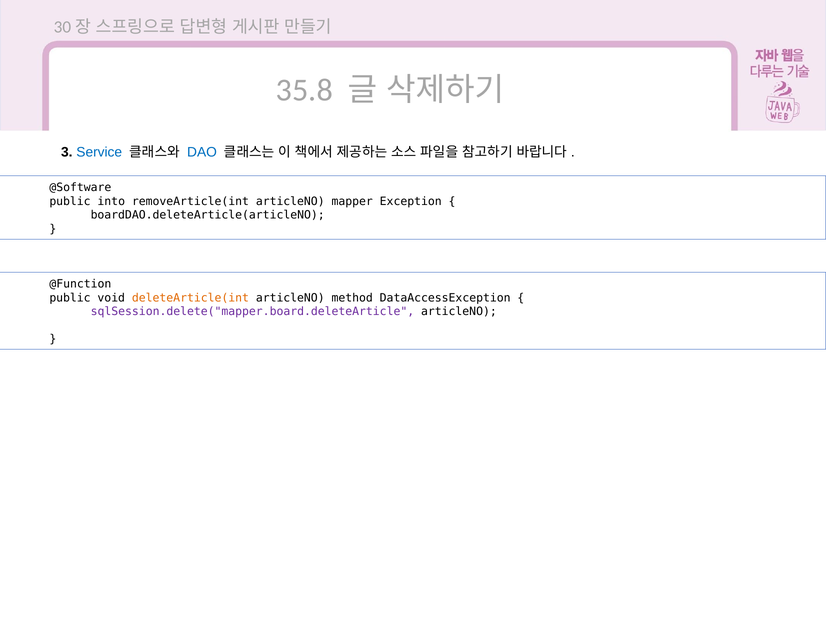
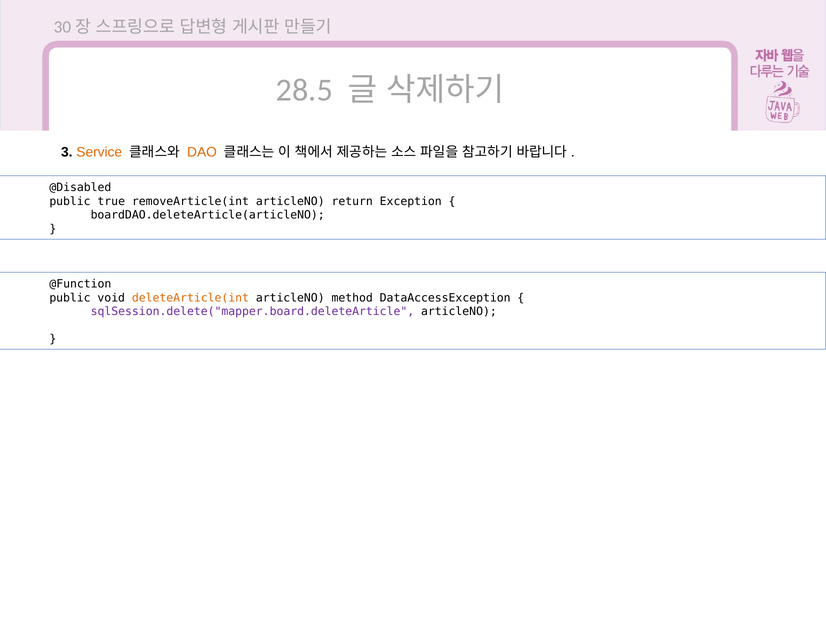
35.8: 35.8 -> 28.5
Service colour: blue -> orange
DAO colour: blue -> orange
@Software: @Software -> @Disabled
into: into -> true
mapper: mapper -> return
